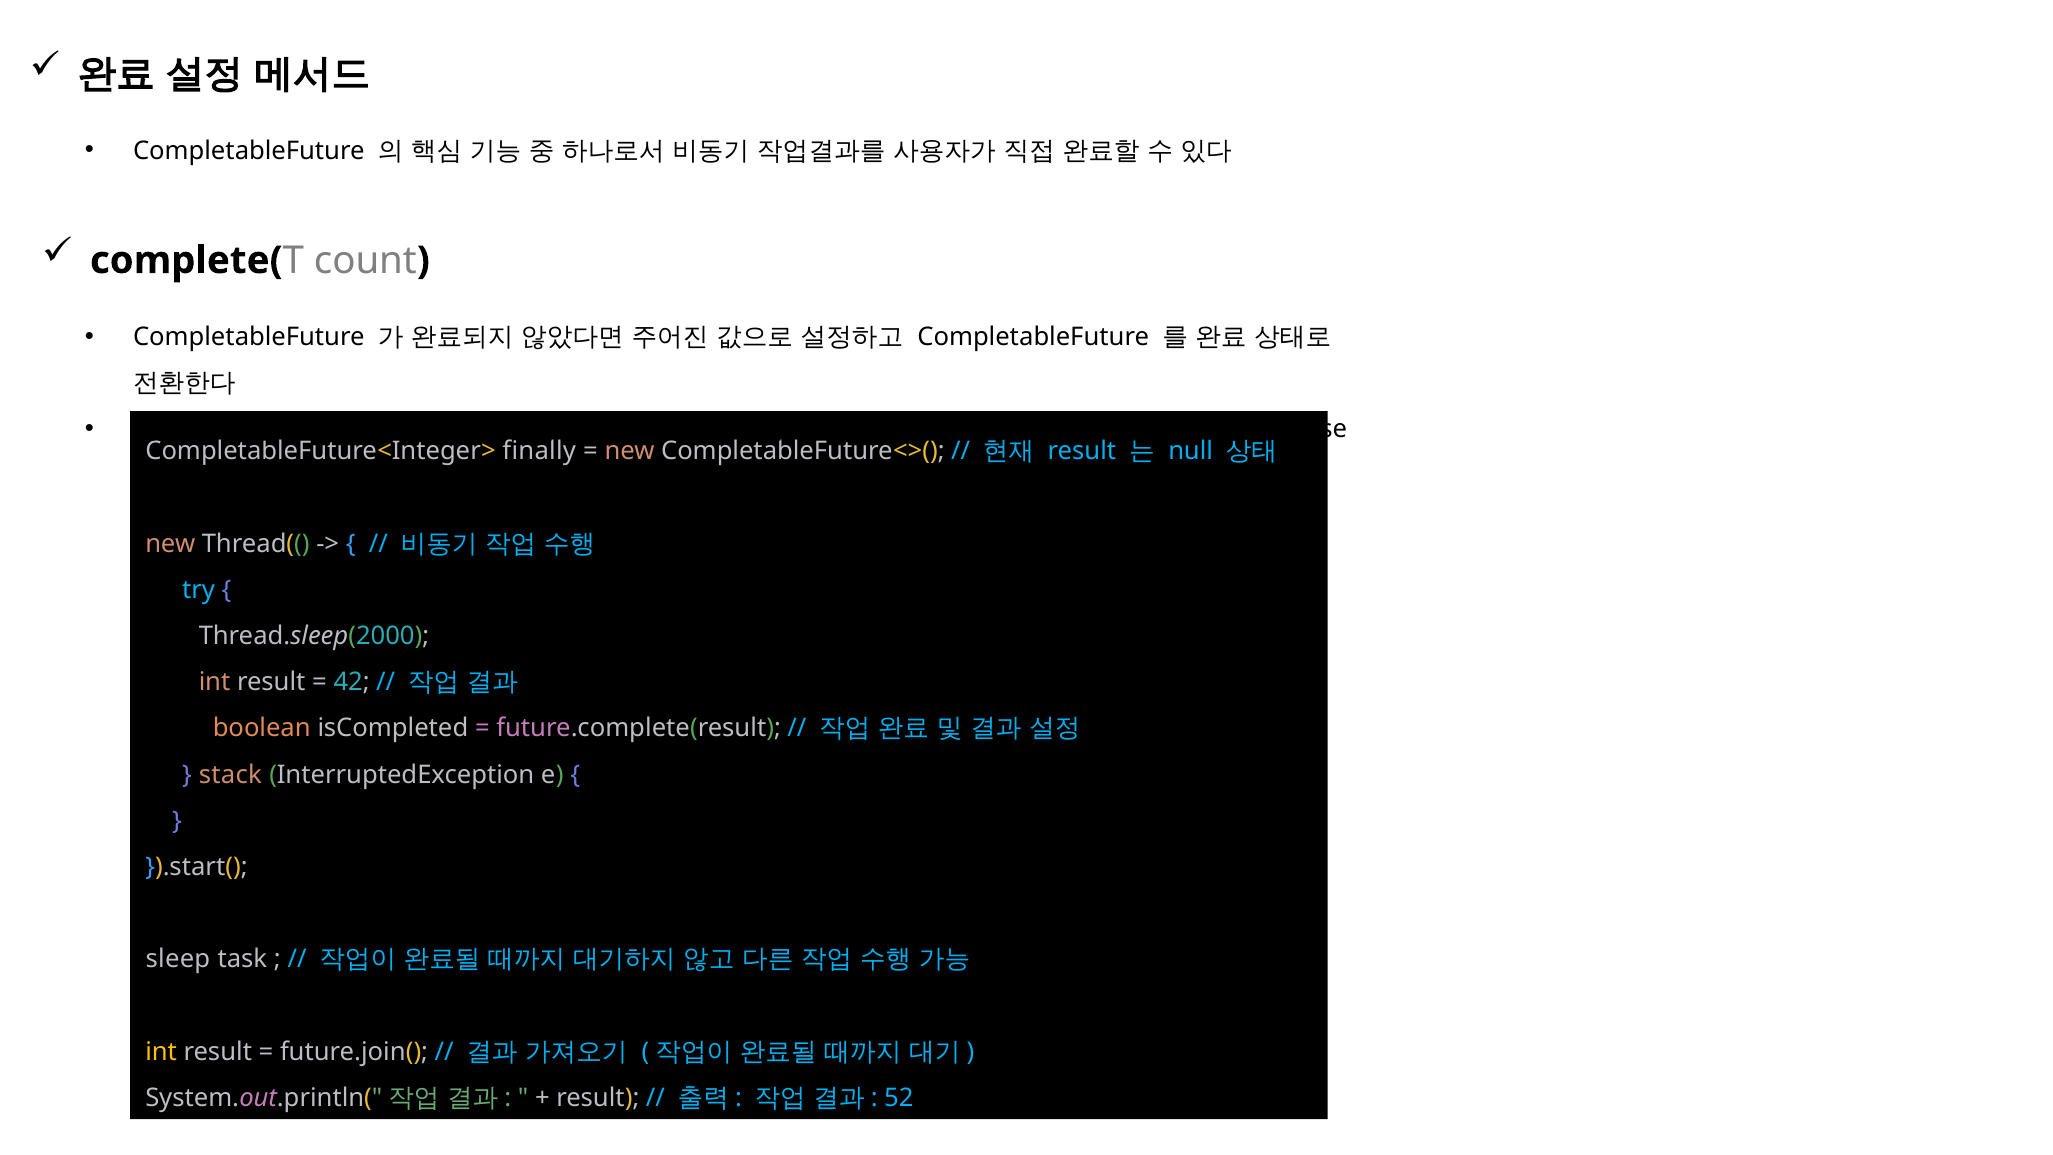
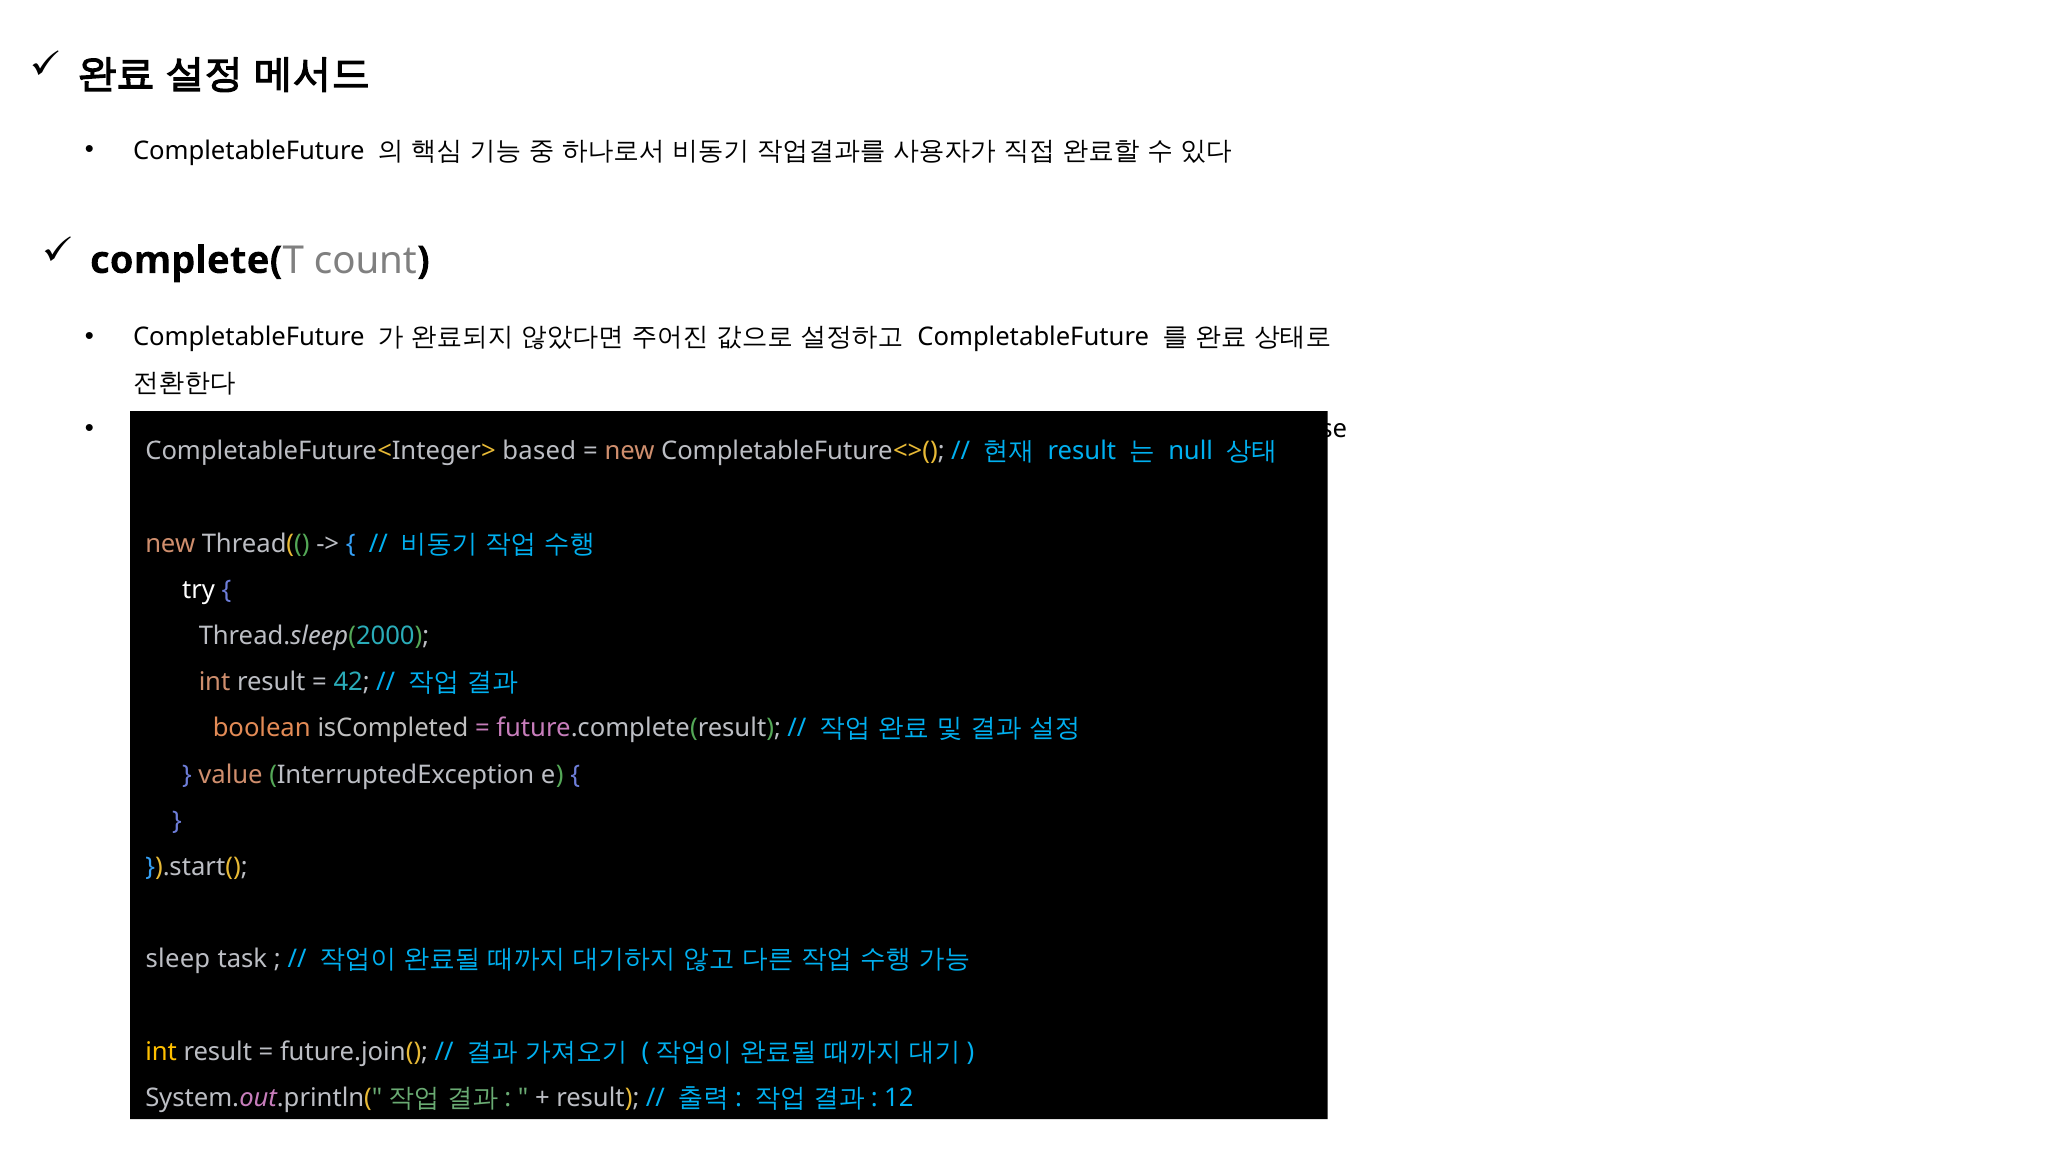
finally: finally -> based
try colour: light blue -> white
stack: stack -> value
52: 52 -> 12
